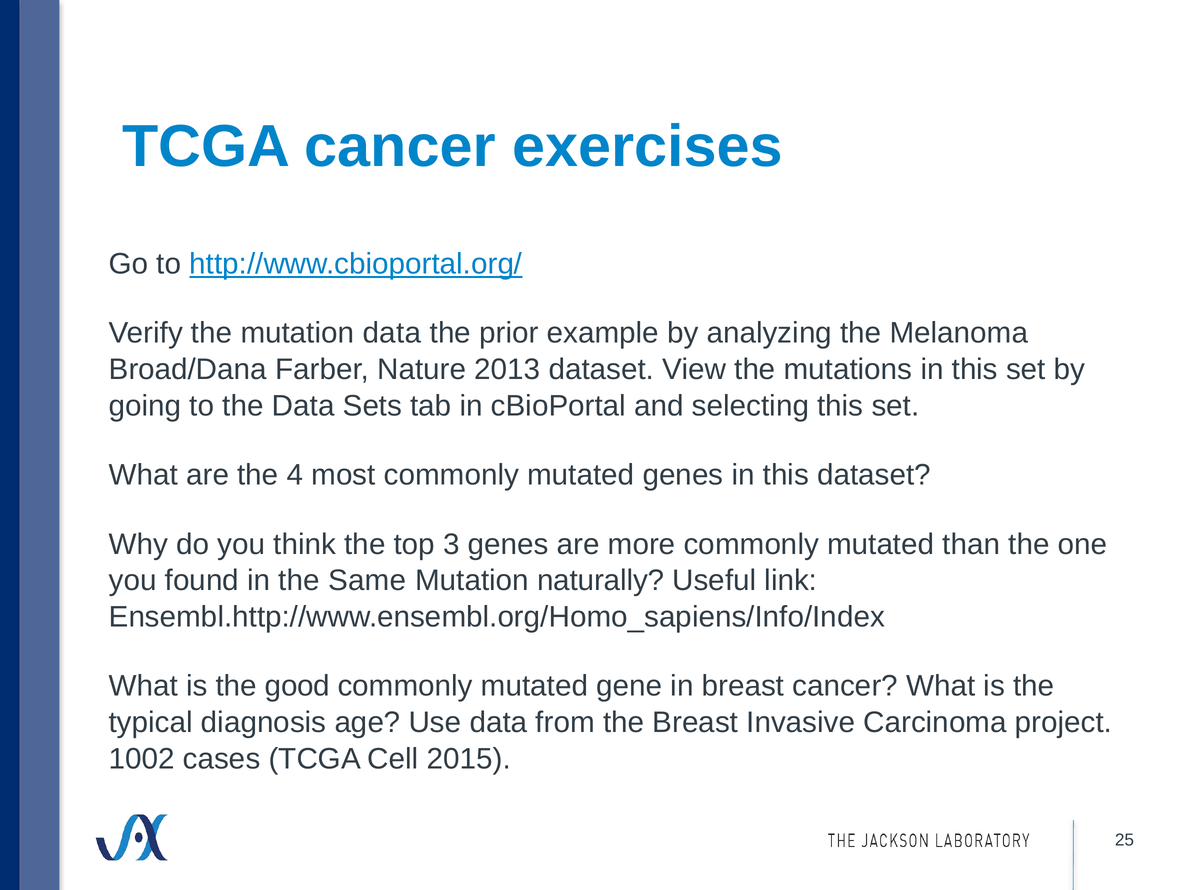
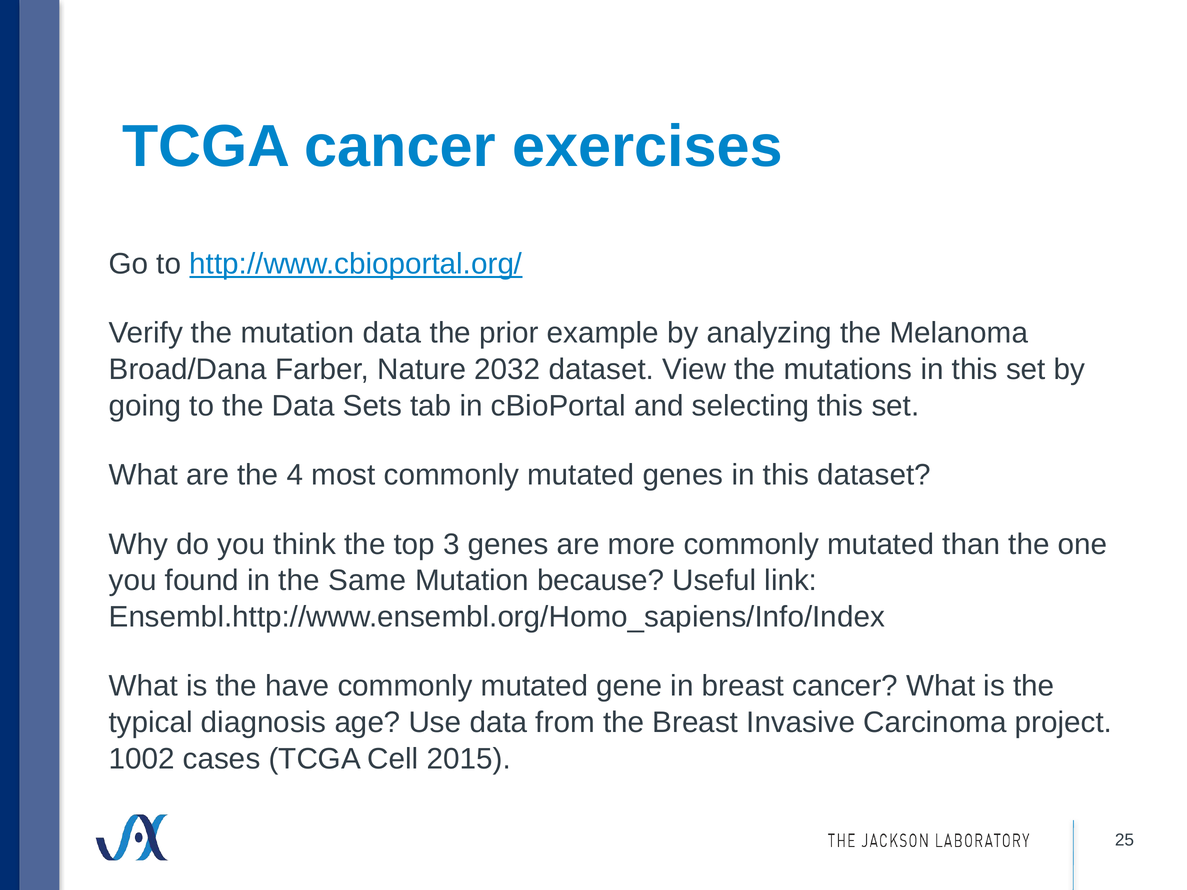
2013: 2013 -> 2032
naturally: naturally -> because
good: good -> have
